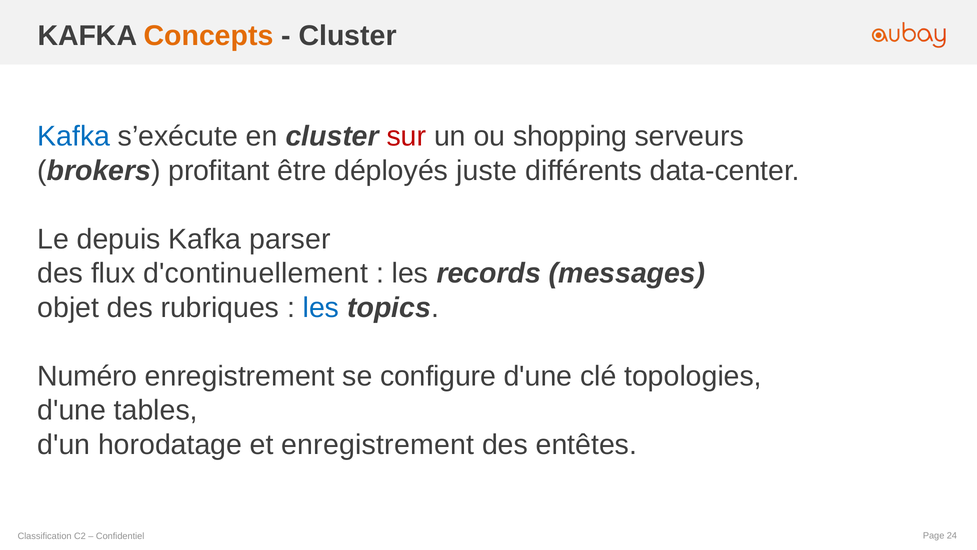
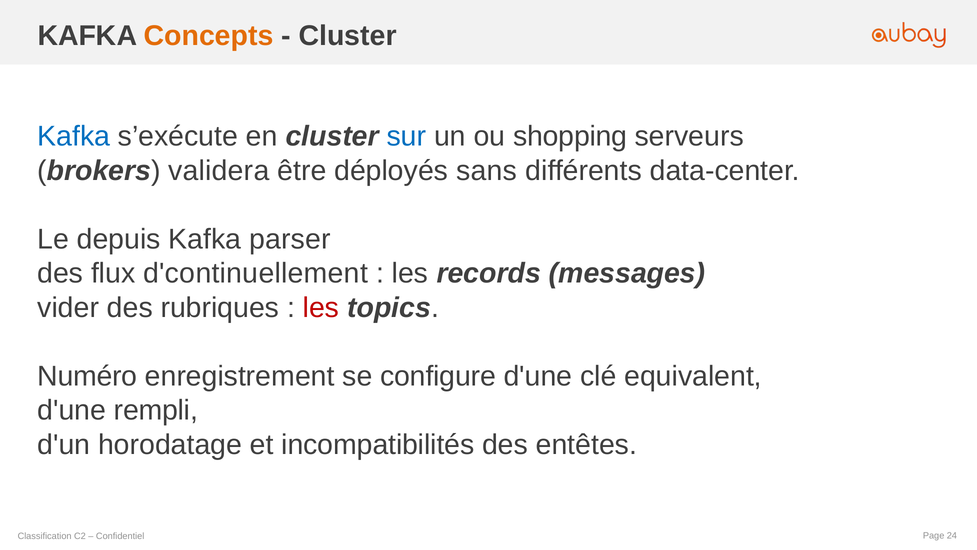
sur colour: red -> blue
profitant: profitant -> validera
juste: juste -> sans
objet: objet -> vider
les at (321, 307) colour: blue -> red
topologies: topologies -> equivalent
tables: tables -> rempli
et enregistrement: enregistrement -> incompatibilités
